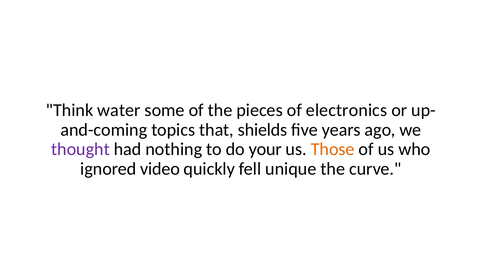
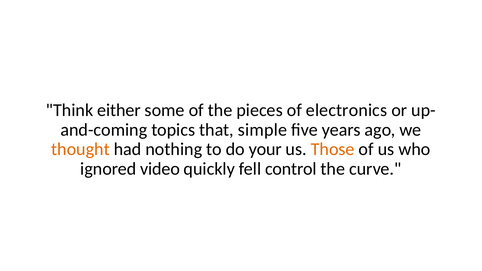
water: water -> either
shields: shields -> simple
thought colour: purple -> orange
unique: unique -> control
